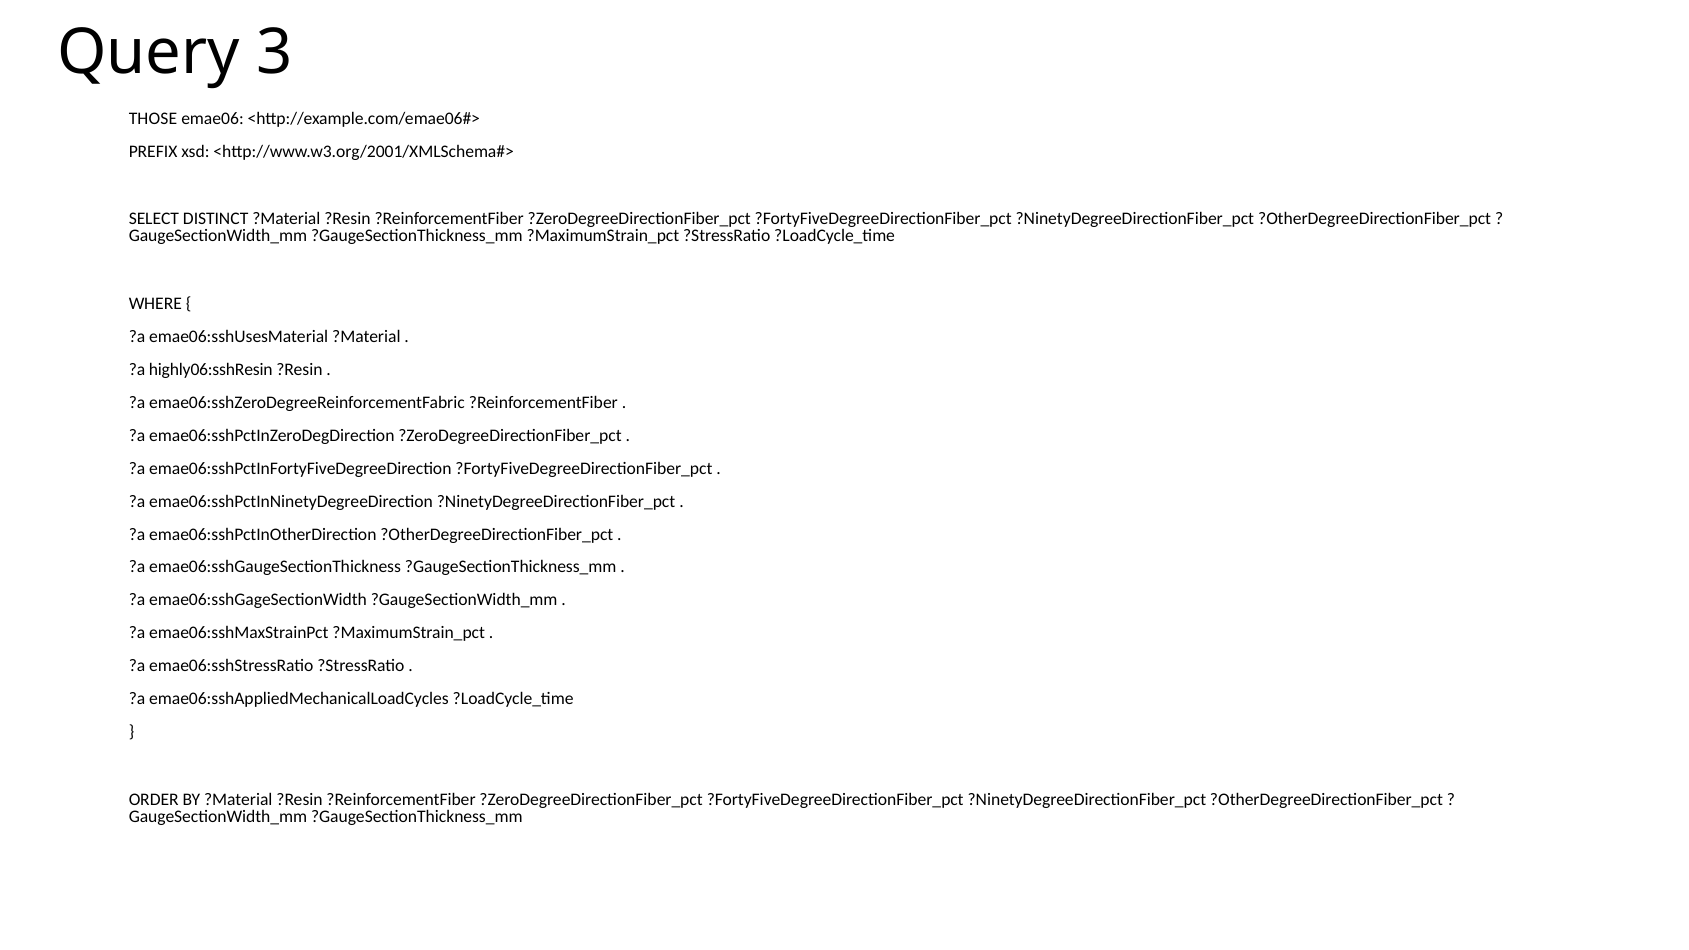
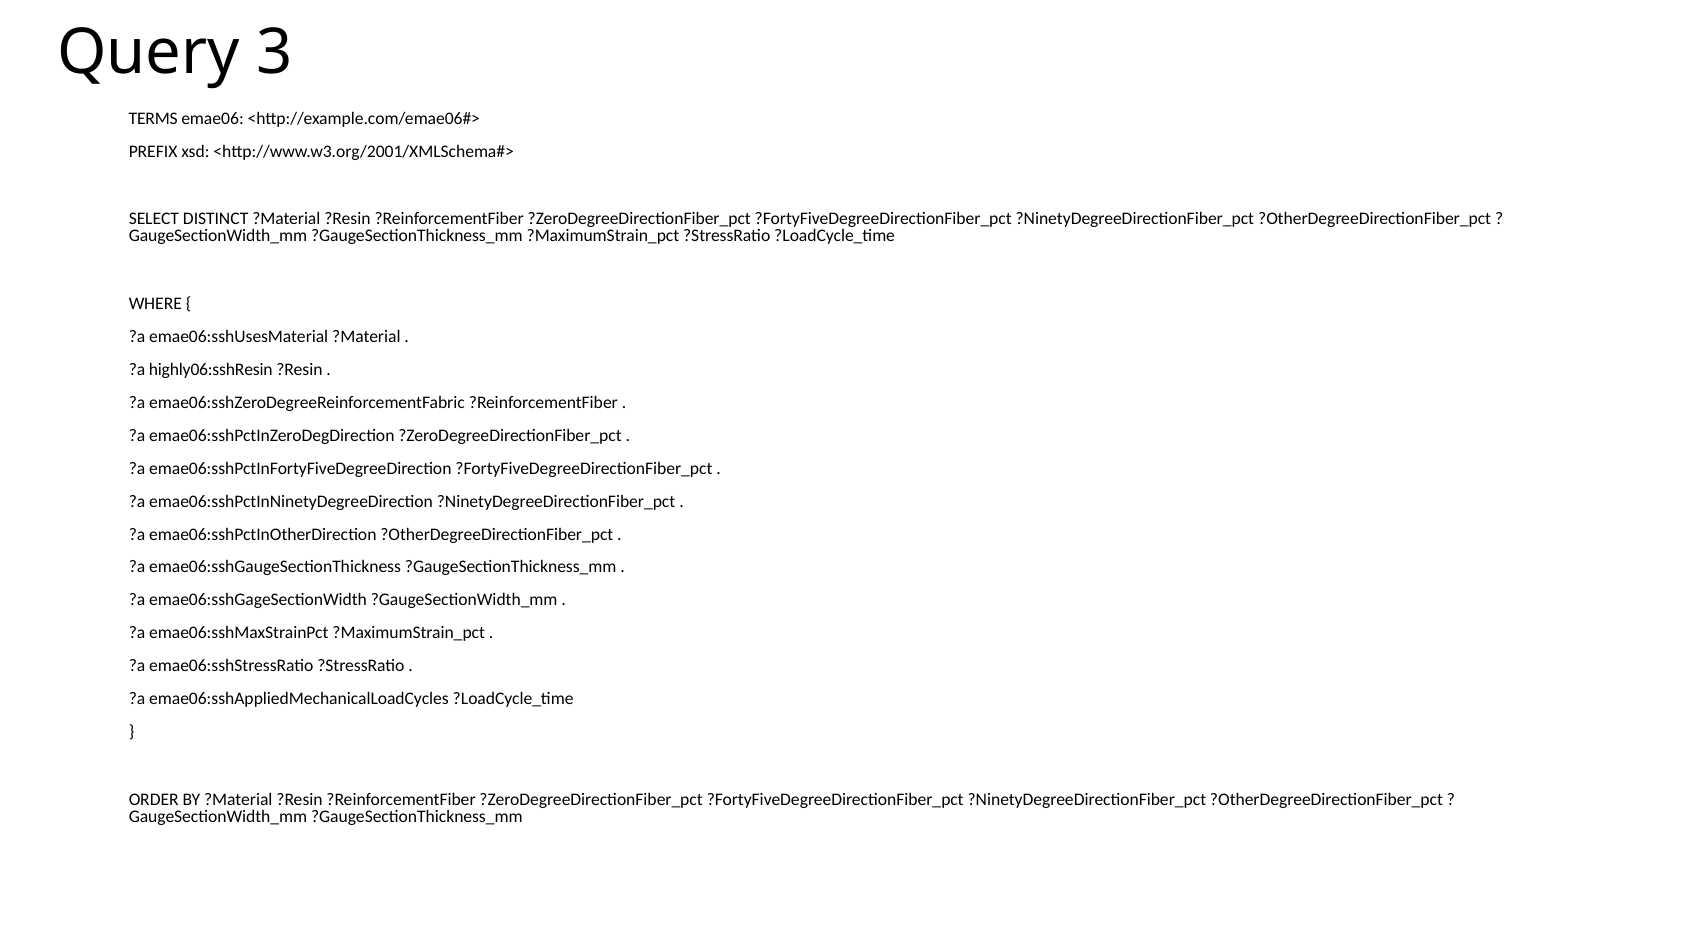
THOSE: THOSE -> TERMS
